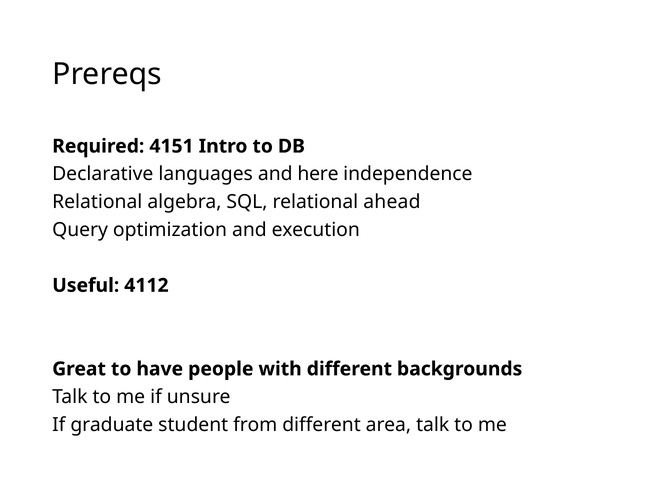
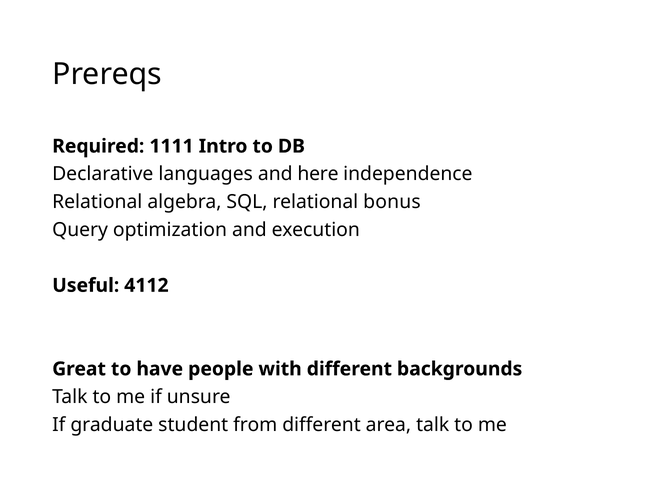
4151: 4151 -> 1111
ahead: ahead -> bonus
